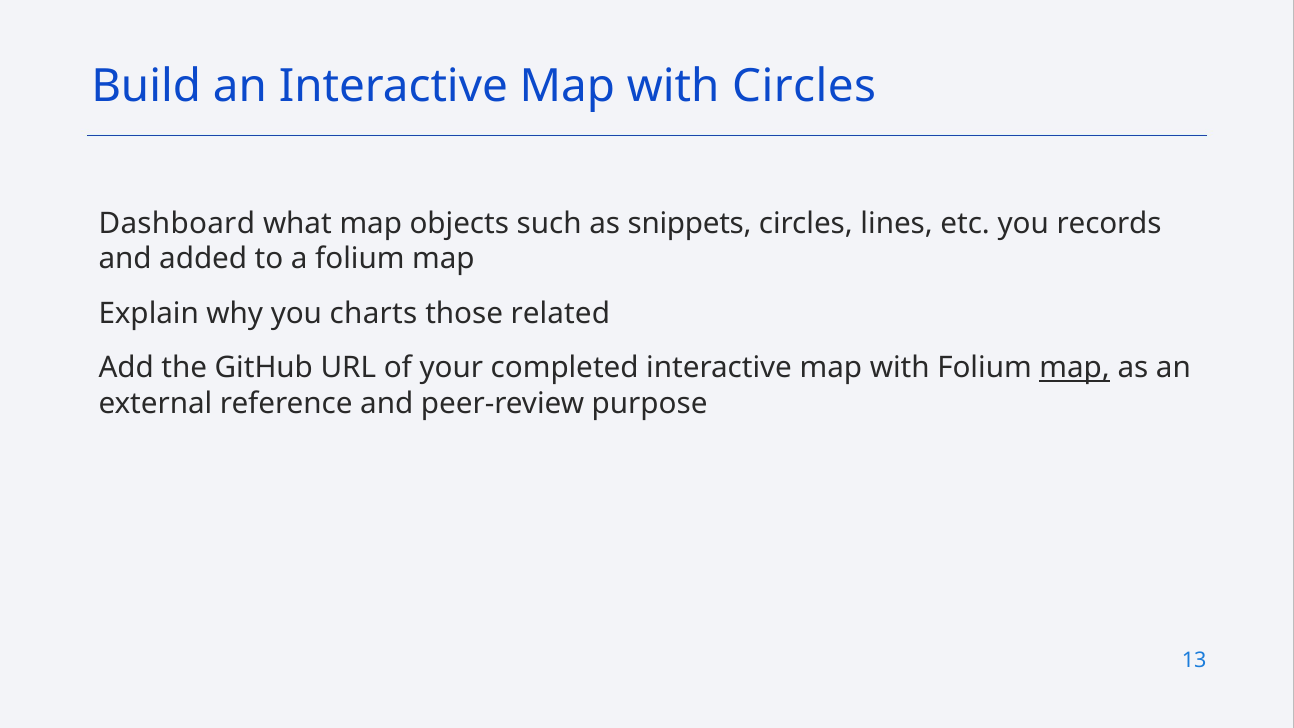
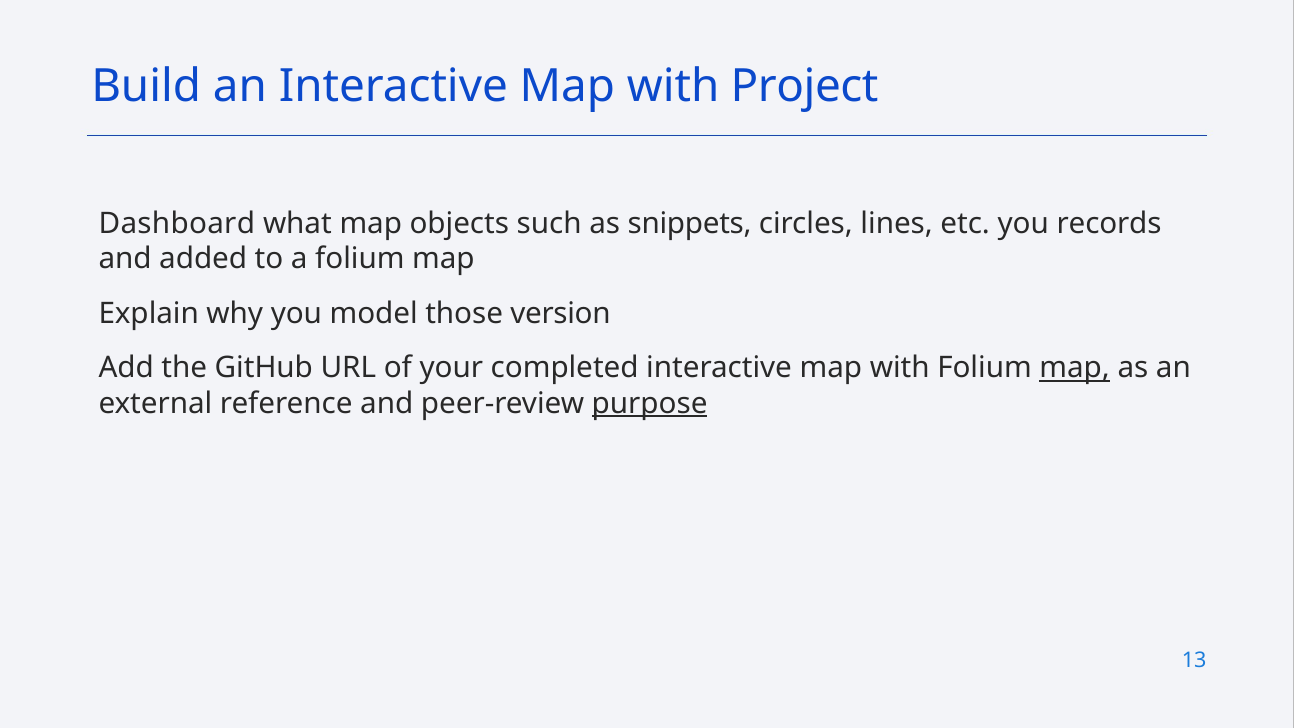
with Circles: Circles -> Project
charts: charts -> model
related: related -> version
purpose underline: none -> present
